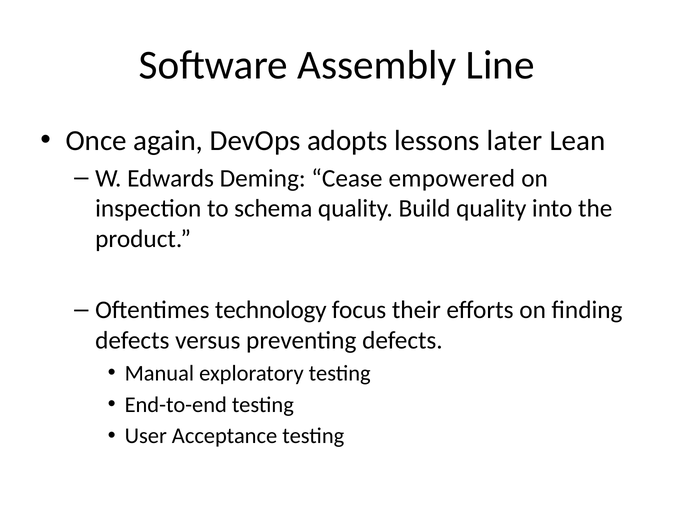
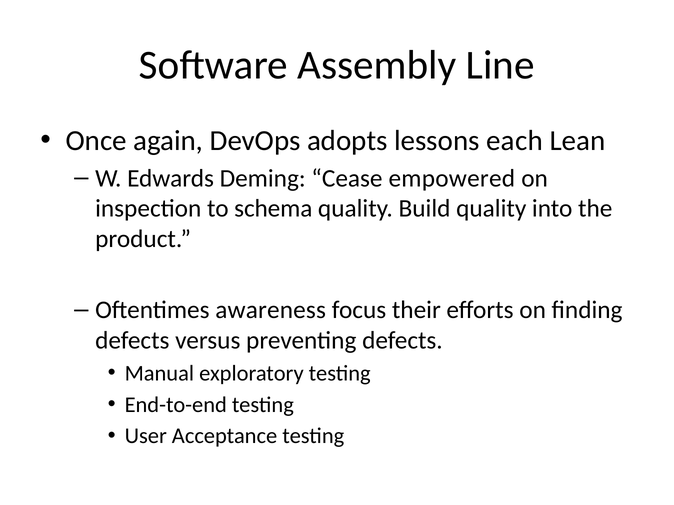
later: later -> each
technology: technology -> awareness
